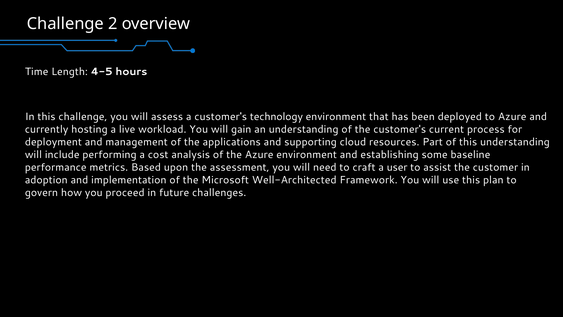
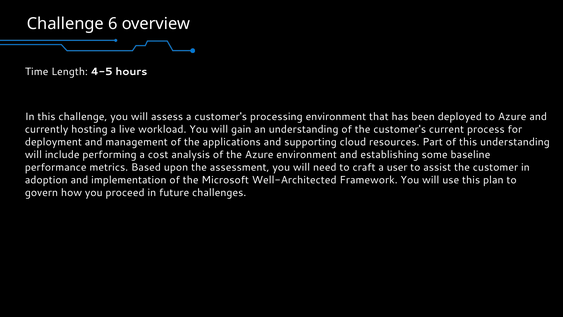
2: 2 -> 6
technology: technology -> processing
